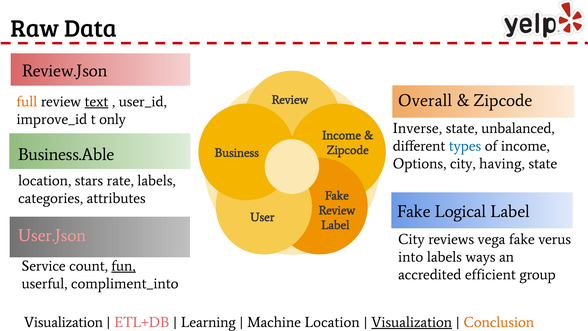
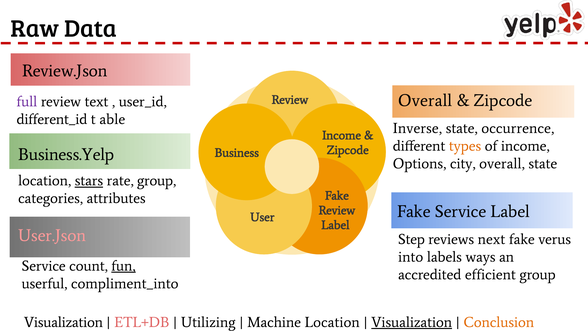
full colour: orange -> purple
text underline: present -> none
improve_id: improve_id -> different_id
only: only -> able
unbalanced: unbalanced -> occurrence
types colour: blue -> orange
Business.Able: Business.Able -> Business.Yelp
city having: having -> overall
stars underline: none -> present
rate labels: labels -> group
Fake Logical: Logical -> Service
City at (411, 239): City -> Step
vega: vega -> next
Learning: Learning -> Utilizing
